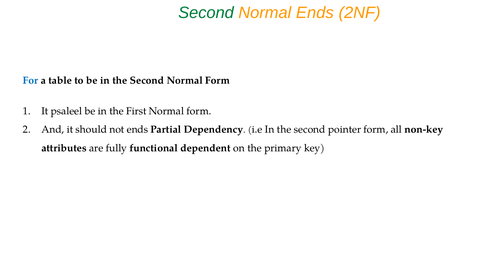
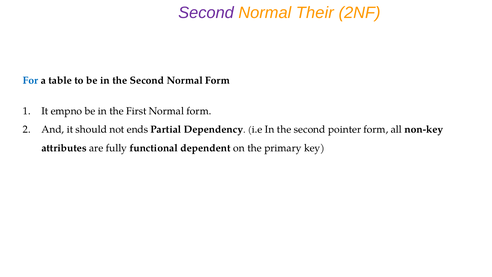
Second at (206, 13) colour: green -> purple
Normal Ends: Ends -> Their
psaleel: psaleel -> empno
